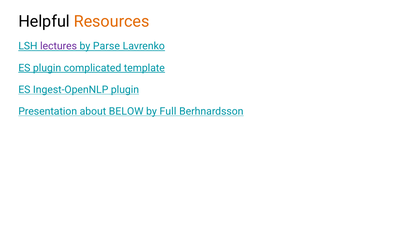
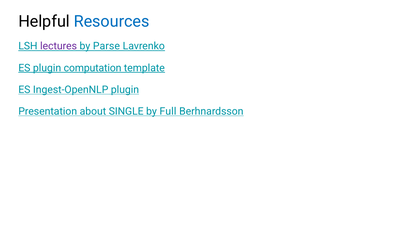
Resources colour: orange -> blue
complicated: complicated -> computation
BELOW: BELOW -> SINGLE
